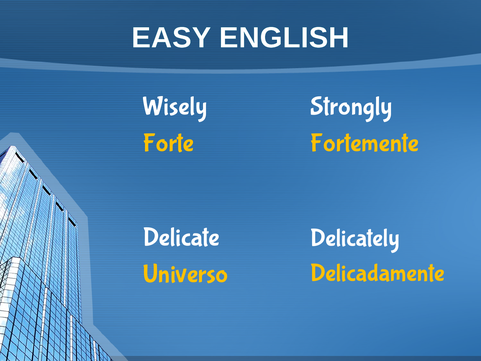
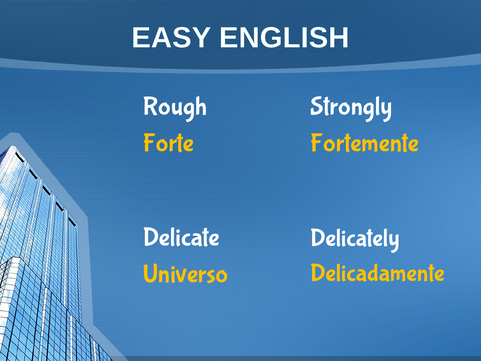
Wisely: Wisely -> Rough
